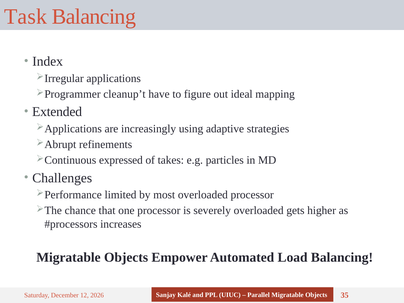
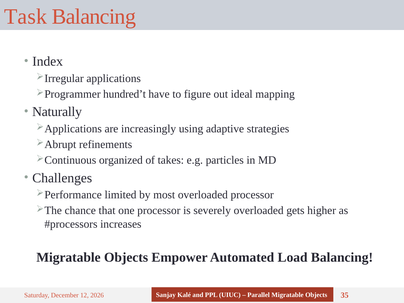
cleanup’t: cleanup’t -> hundred’t
Extended: Extended -> Naturally
expressed: expressed -> organized
